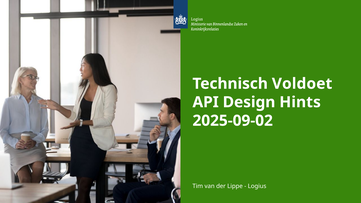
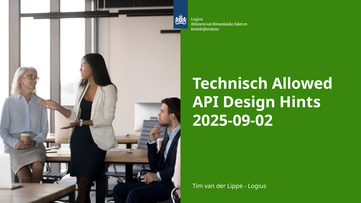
Voldoet: Voldoet -> Allowed
